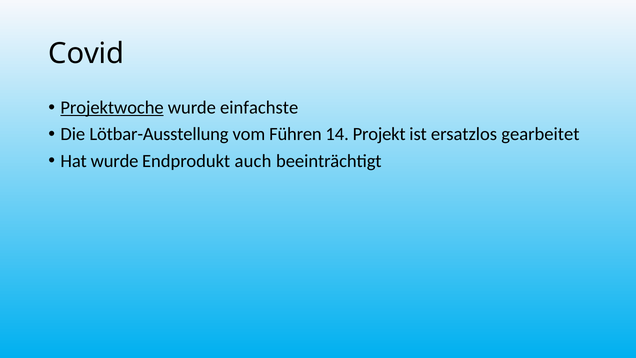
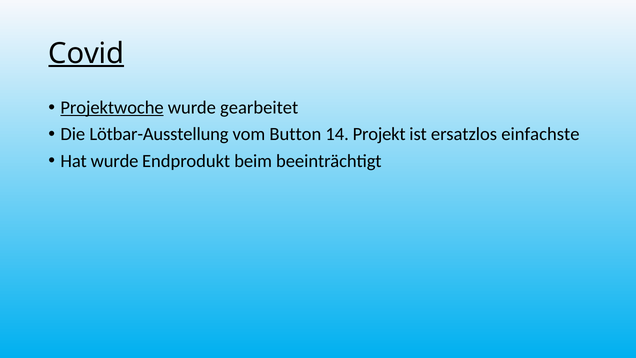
Covid underline: none -> present
einfachste: einfachste -> gearbeitet
Führen: Führen -> Button
gearbeitet: gearbeitet -> einfachste
auch: auch -> beim
